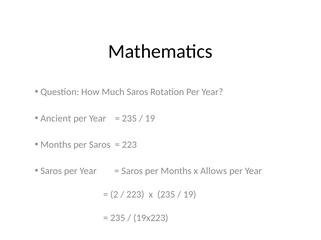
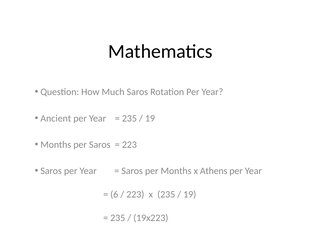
Allows: Allows -> Athens
2: 2 -> 6
